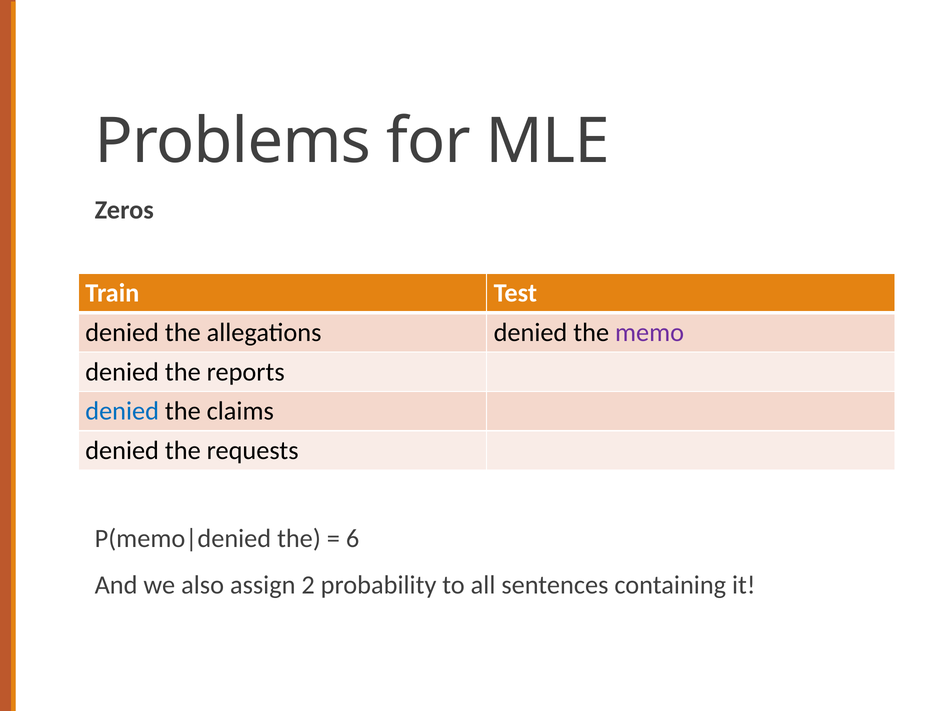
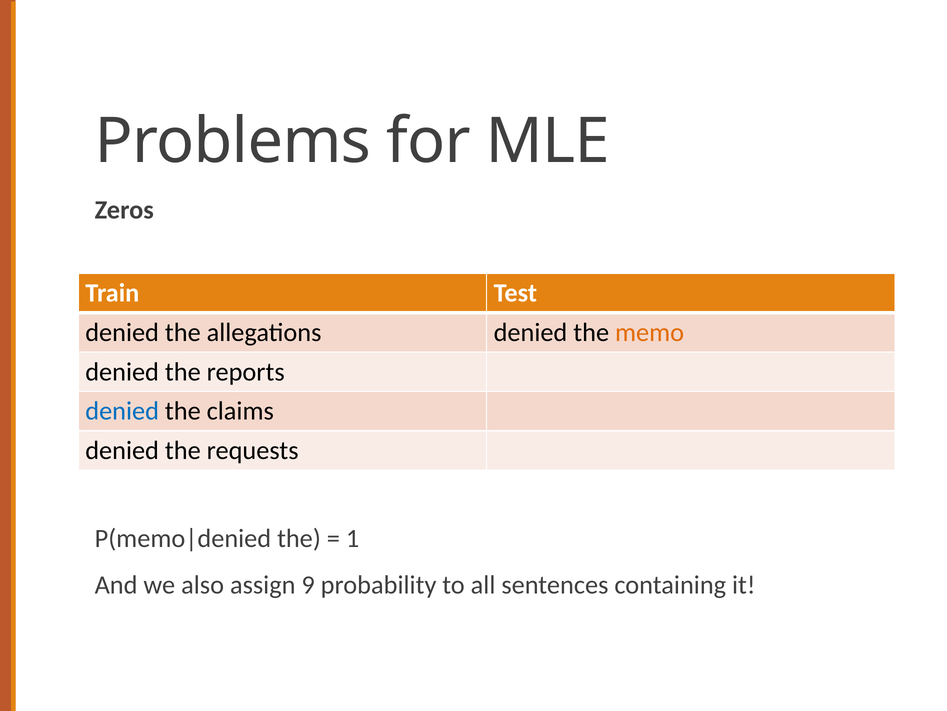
memo colour: purple -> orange
6: 6 -> 1
2: 2 -> 9
